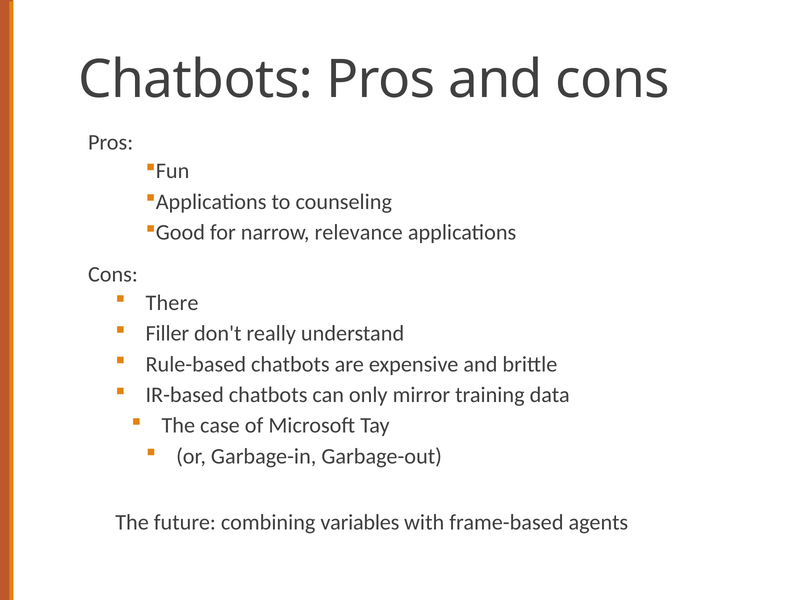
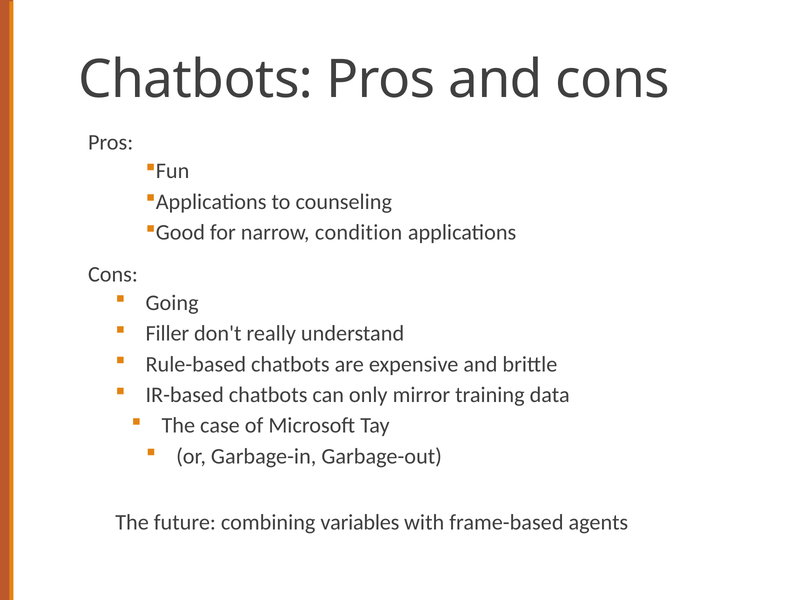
relevance: relevance -> condition
There: There -> Going
